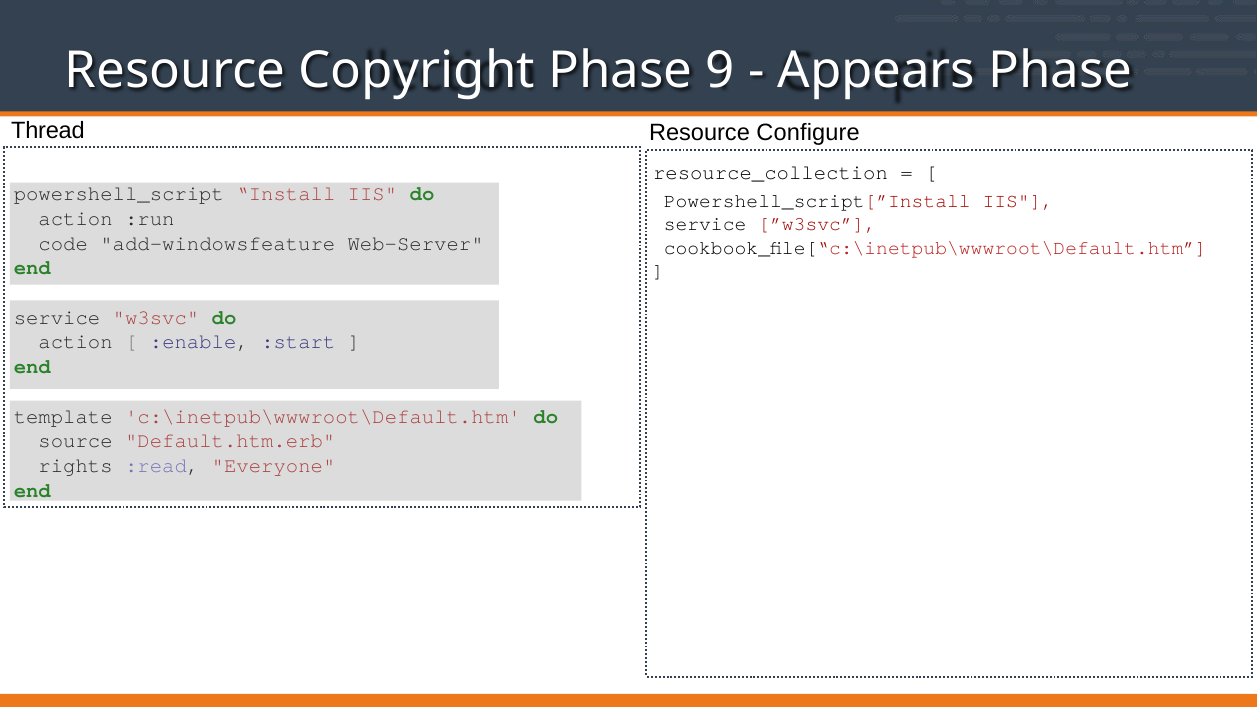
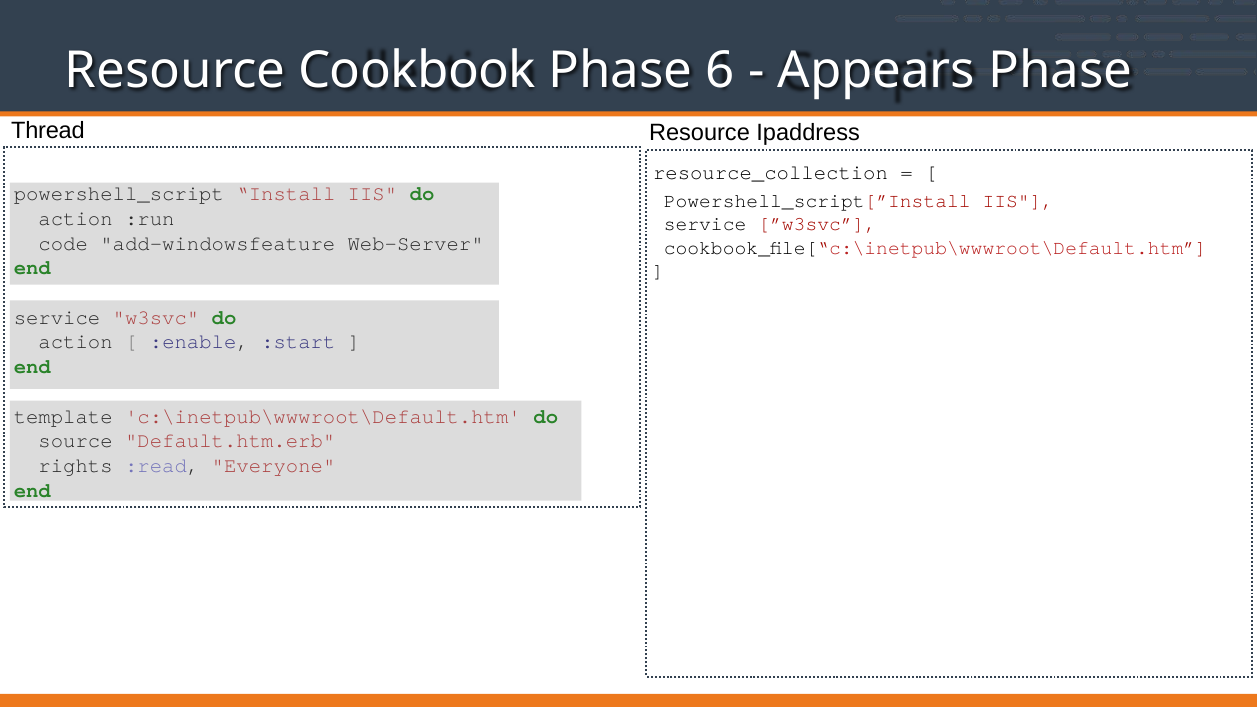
Copyright: Copyright -> Cookbook
9: 9 -> 6
Configure: Configure -> Ipaddress
